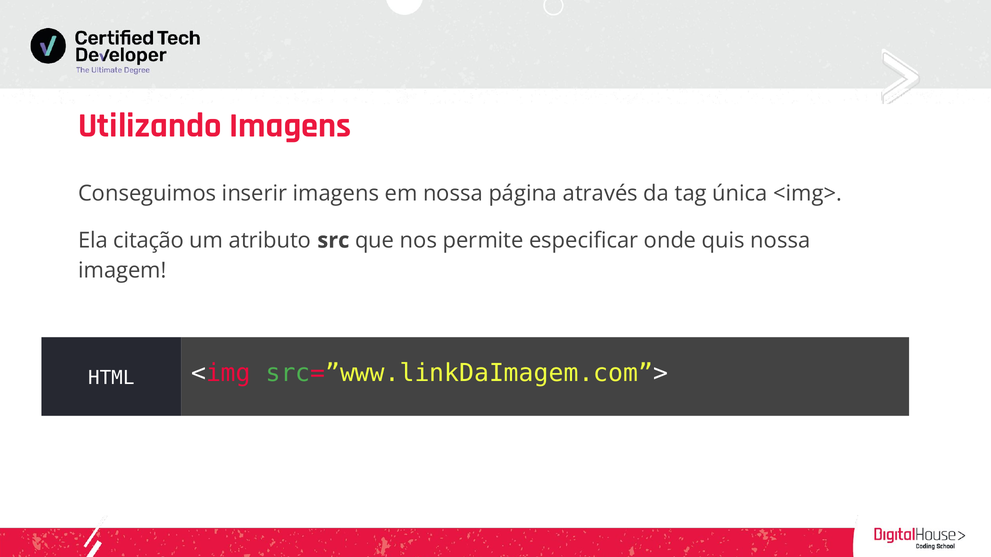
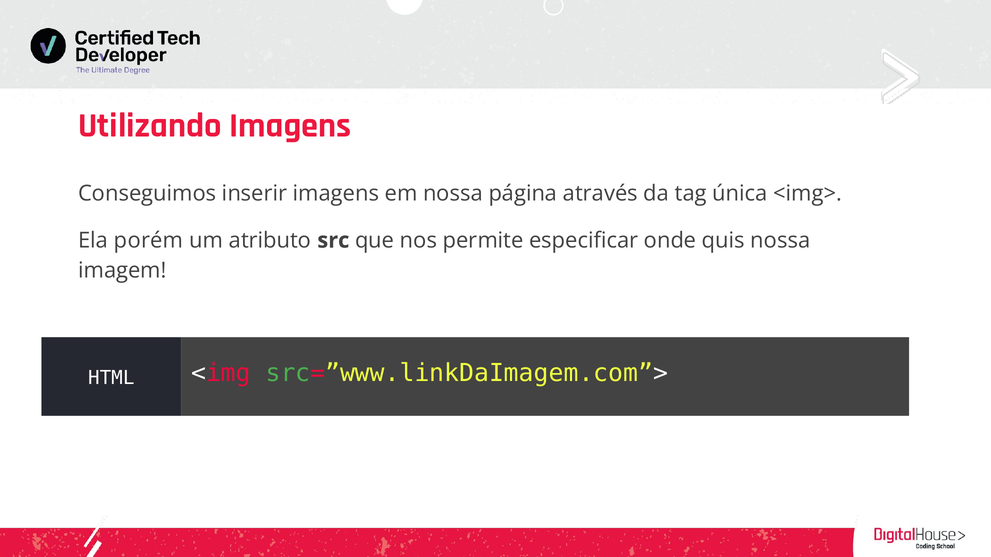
citação: citação -> porém
